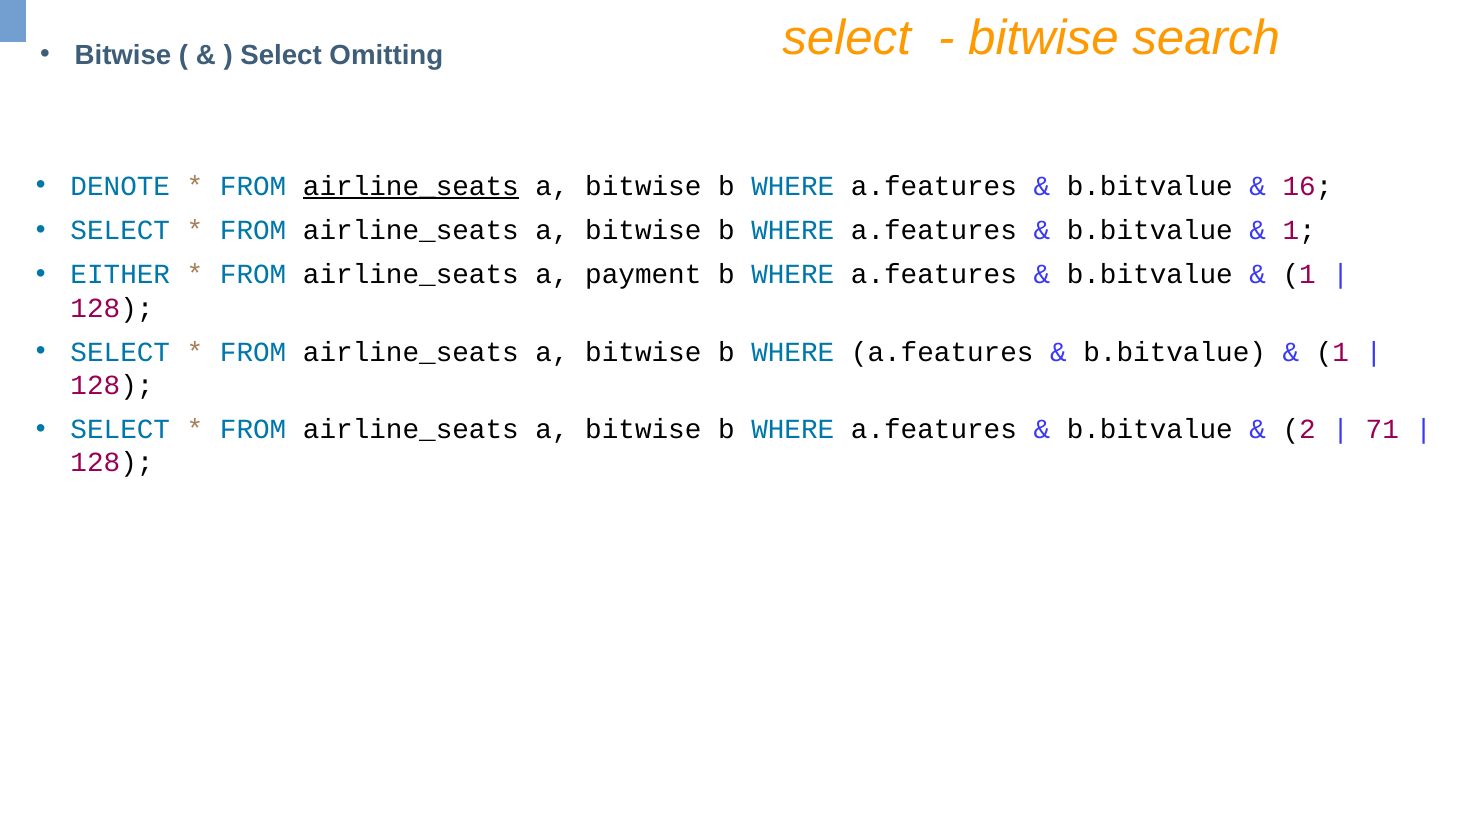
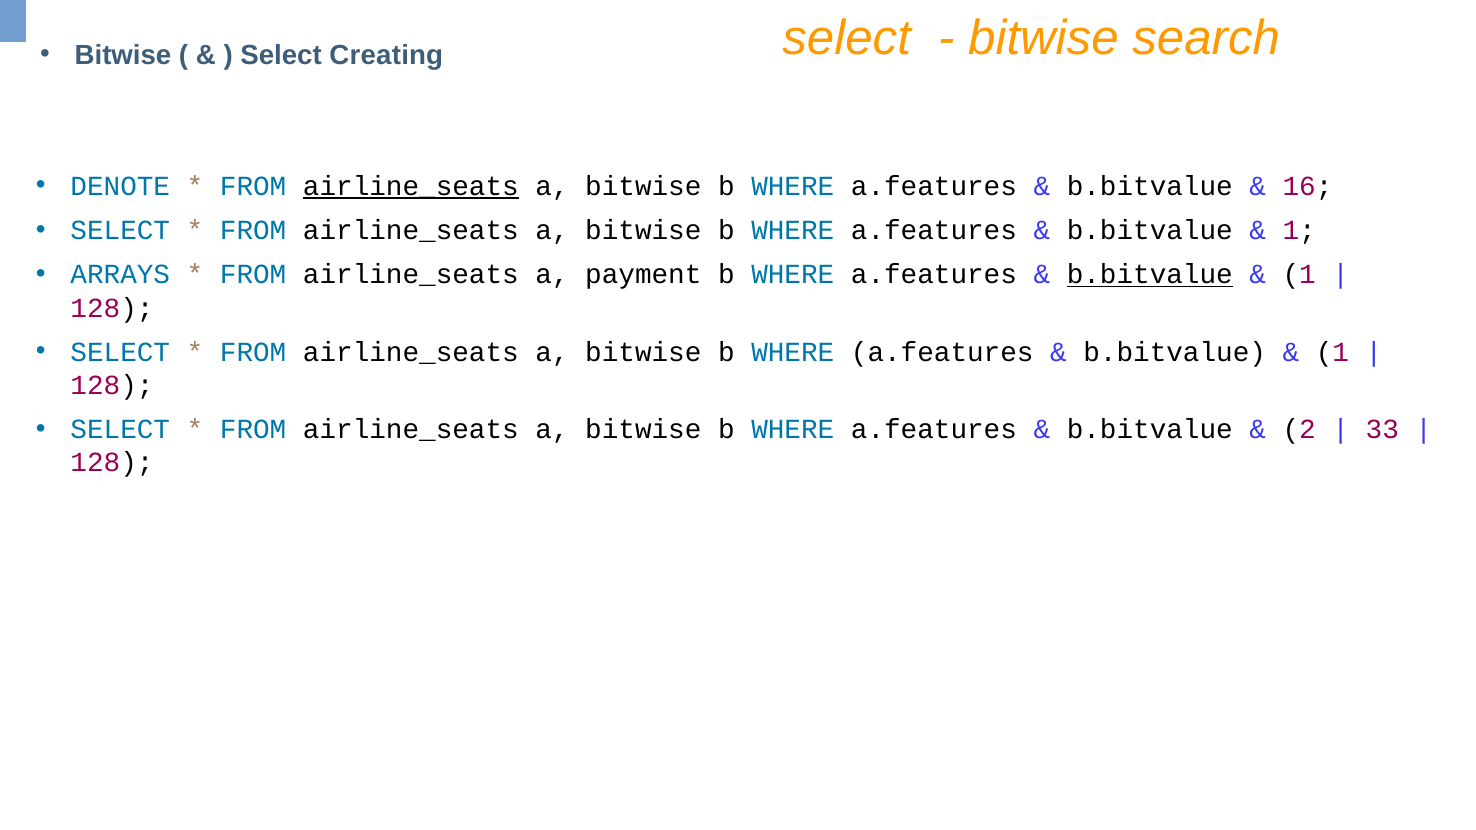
Omitting: Omitting -> Creating
EITHER: EITHER -> ARRAYS
b.bitvalue at (1150, 275) underline: none -> present
71: 71 -> 33
